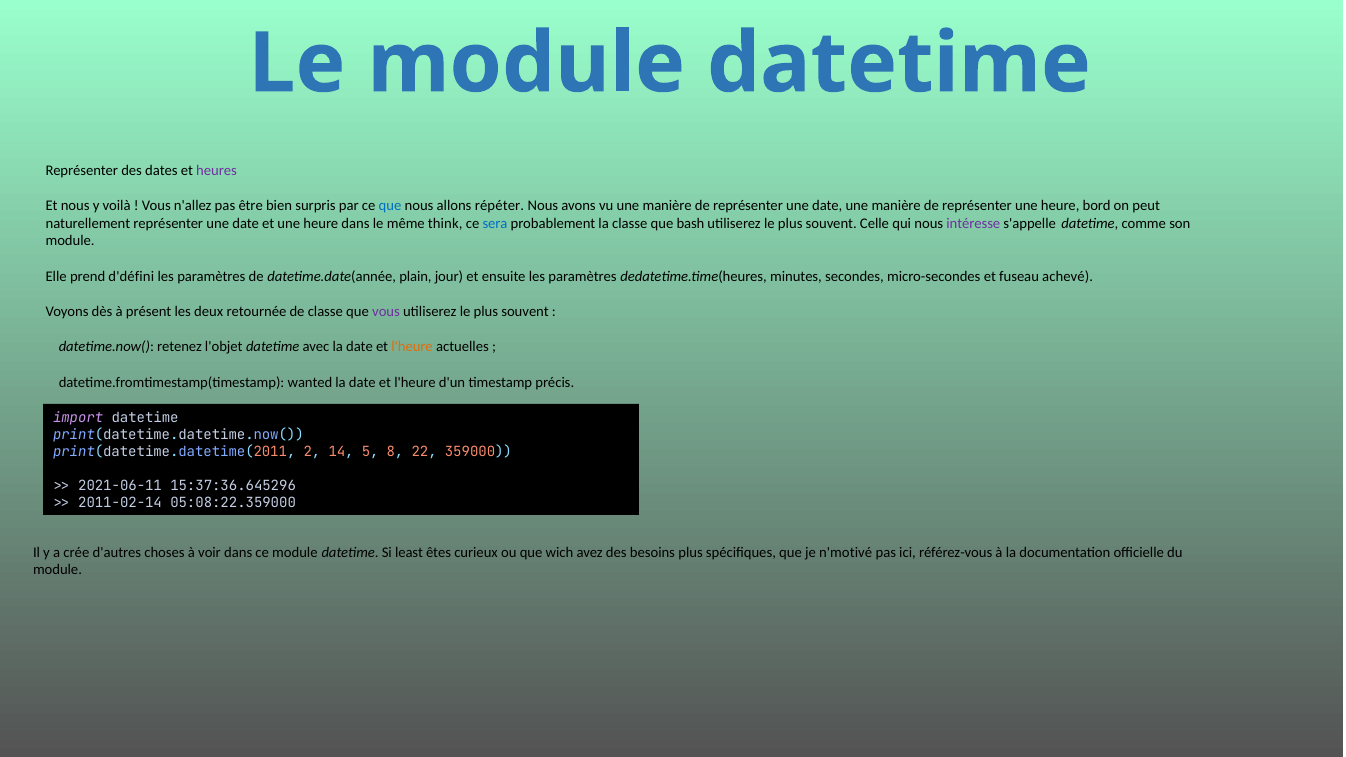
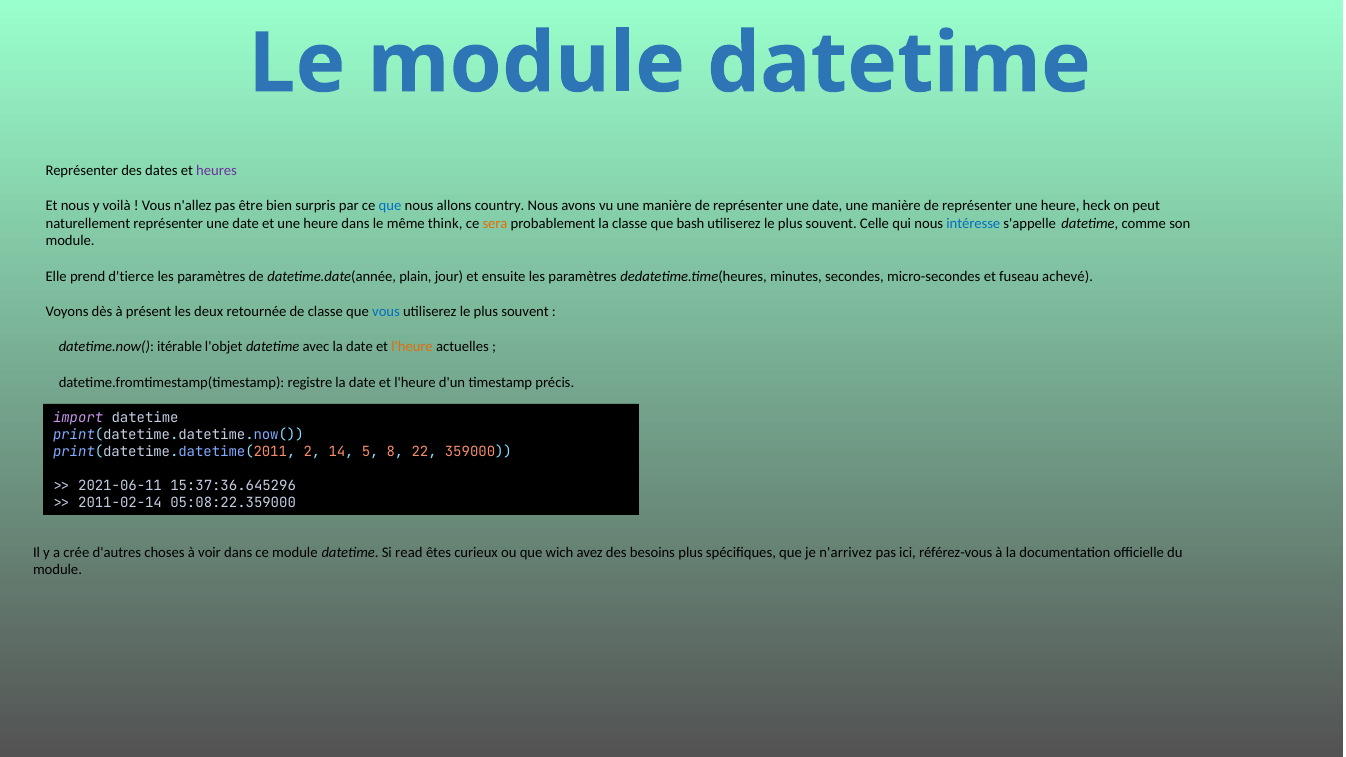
répéter: répéter -> country
bord: bord -> heck
sera colour: blue -> orange
intéresse colour: purple -> blue
d'défini: d'défini -> d'tierce
vous at (386, 312) colour: purple -> blue
retenez: retenez -> itérable
wanted: wanted -> registre
least: least -> read
n'motivé: n'motivé -> n'arrivez
